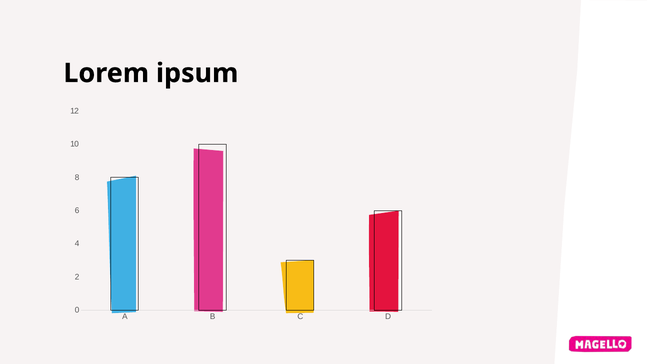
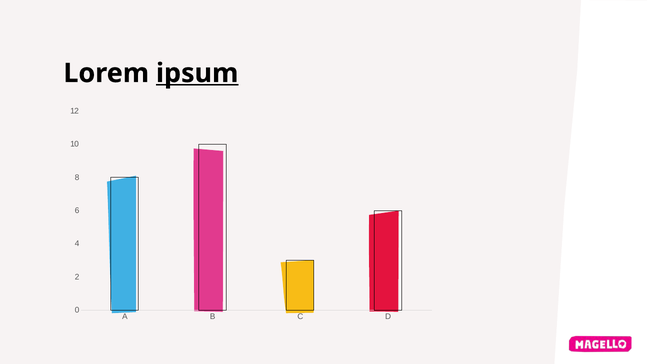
ipsum underline: none -> present
